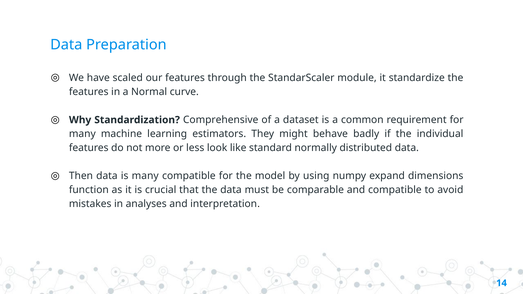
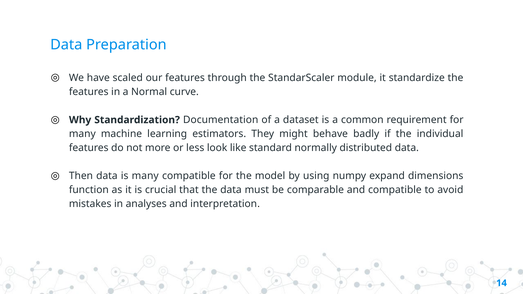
Comprehensive: Comprehensive -> Documentation
